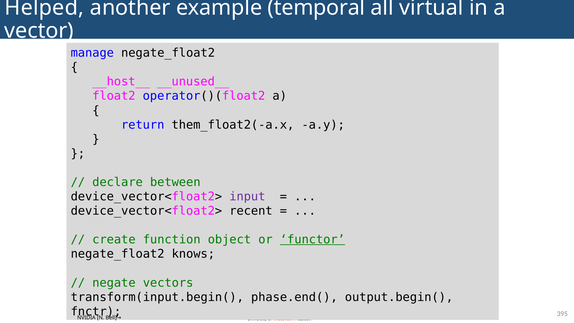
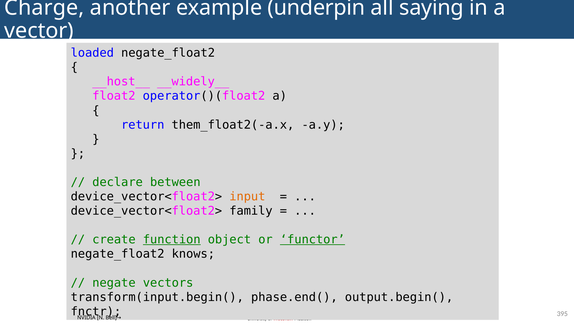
Helped: Helped -> Charge
temporal: temporal -> underpin
virtual: virtual -> saying
manage: manage -> loaded
__unused__: __unused__ -> __widely__
input colour: purple -> orange
recent: recent -> family
function underline: none -> present
